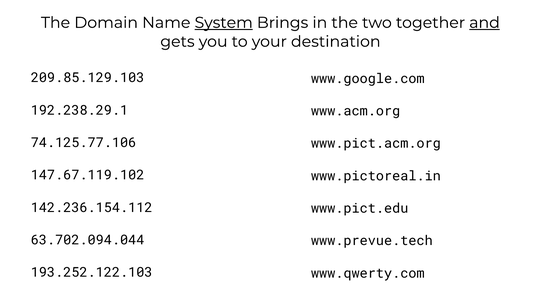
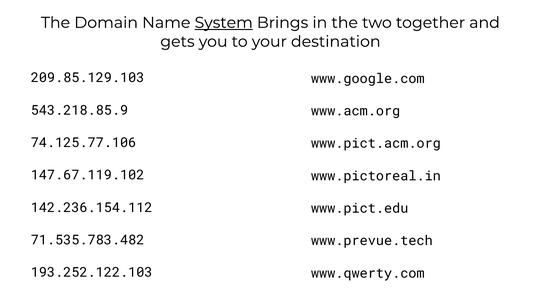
and underline: present -> none
192.238.29.1: 192.238.29.1 -> 543.218.85.9
63.702.094.044: 63.702.094.044 -> 71.535.783.482
